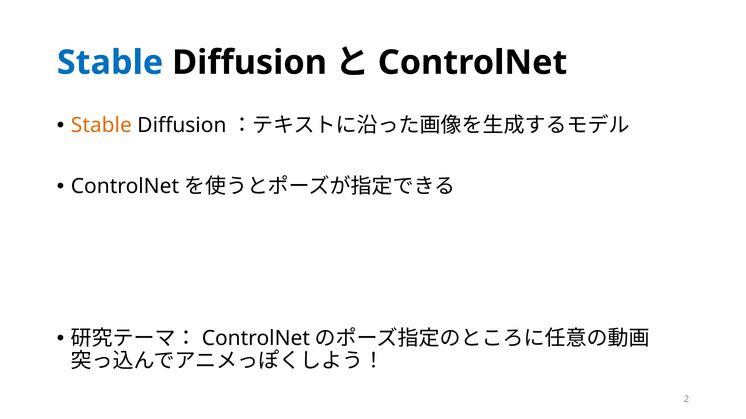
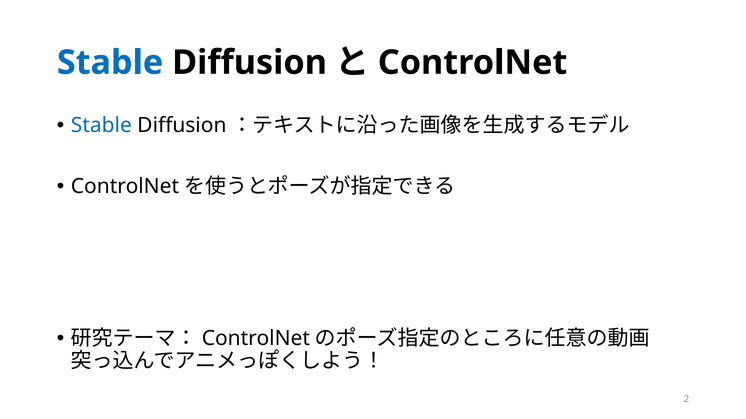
Stable at (101, 126) colour: orange -> blue
